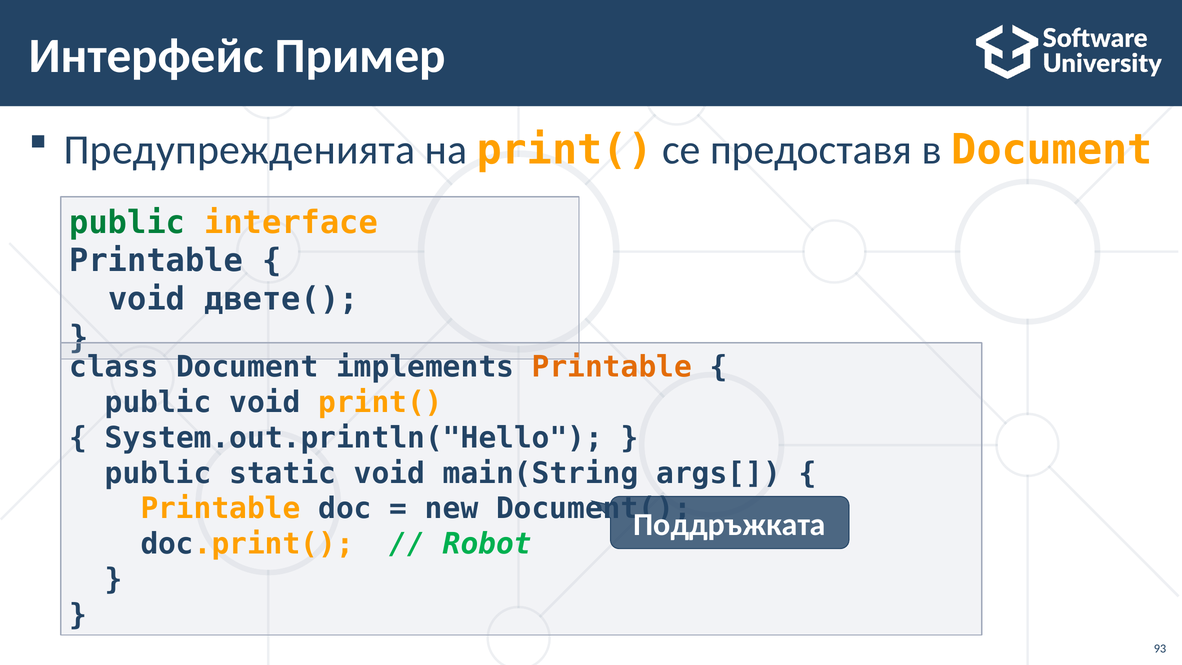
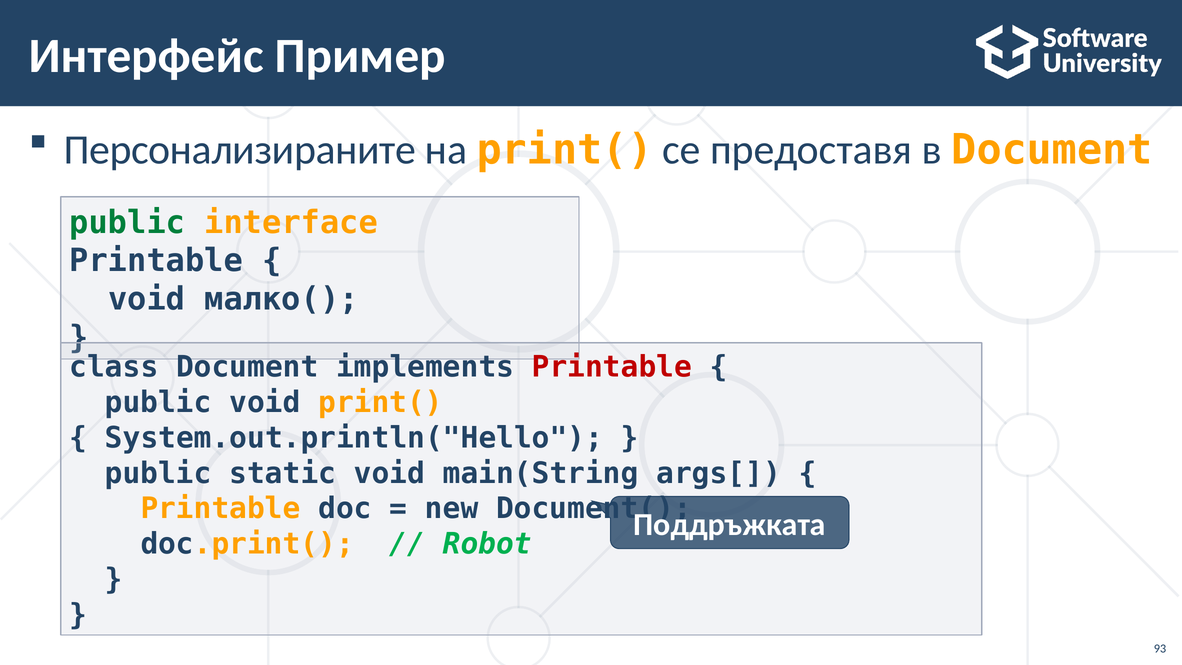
Предупрежденията: Предупрежденията -> Персонализираните
двете(: двете( -> малко(
Printable at (612, 367) colour: orange -> red
